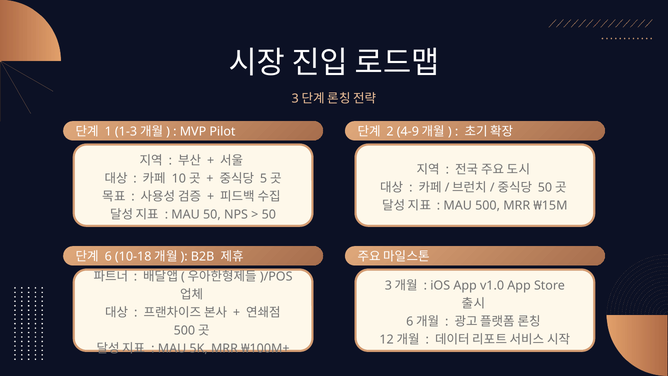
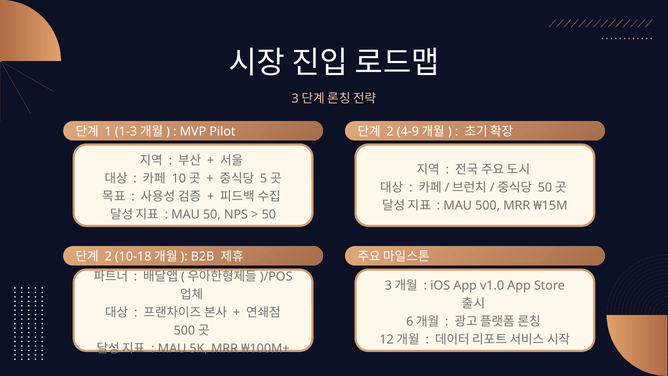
6 at (108, 256): 6 -> 2
